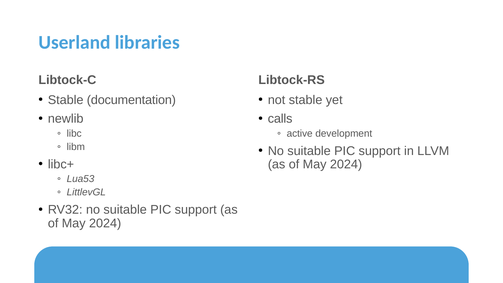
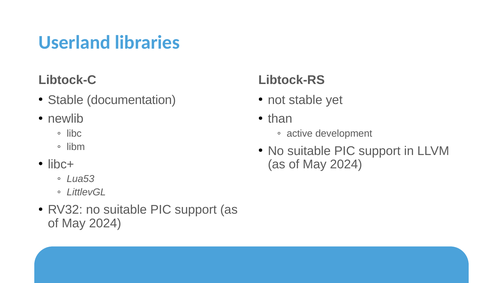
calls: calls -> than
